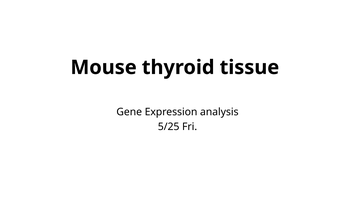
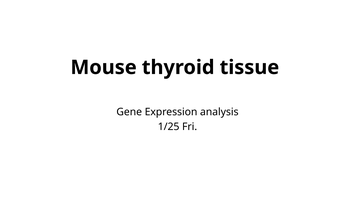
5/25: 5/25 -> 1/25
